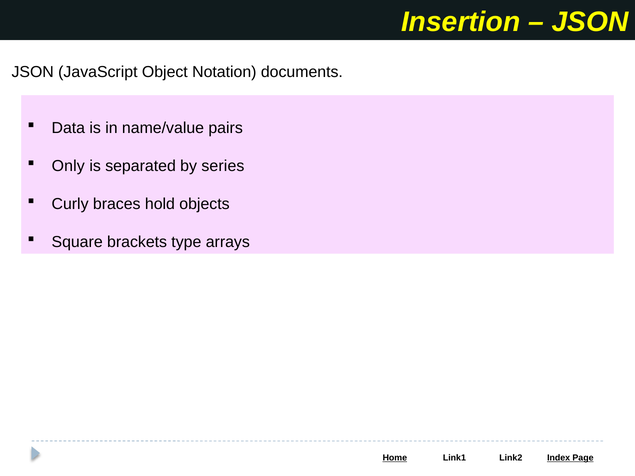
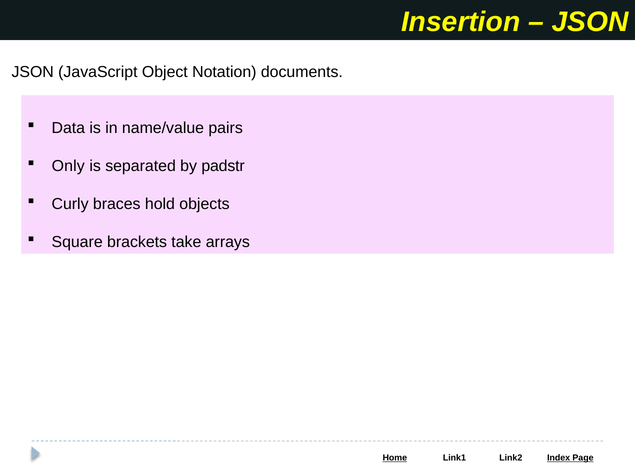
series: series -> padstr
type: type -> take
